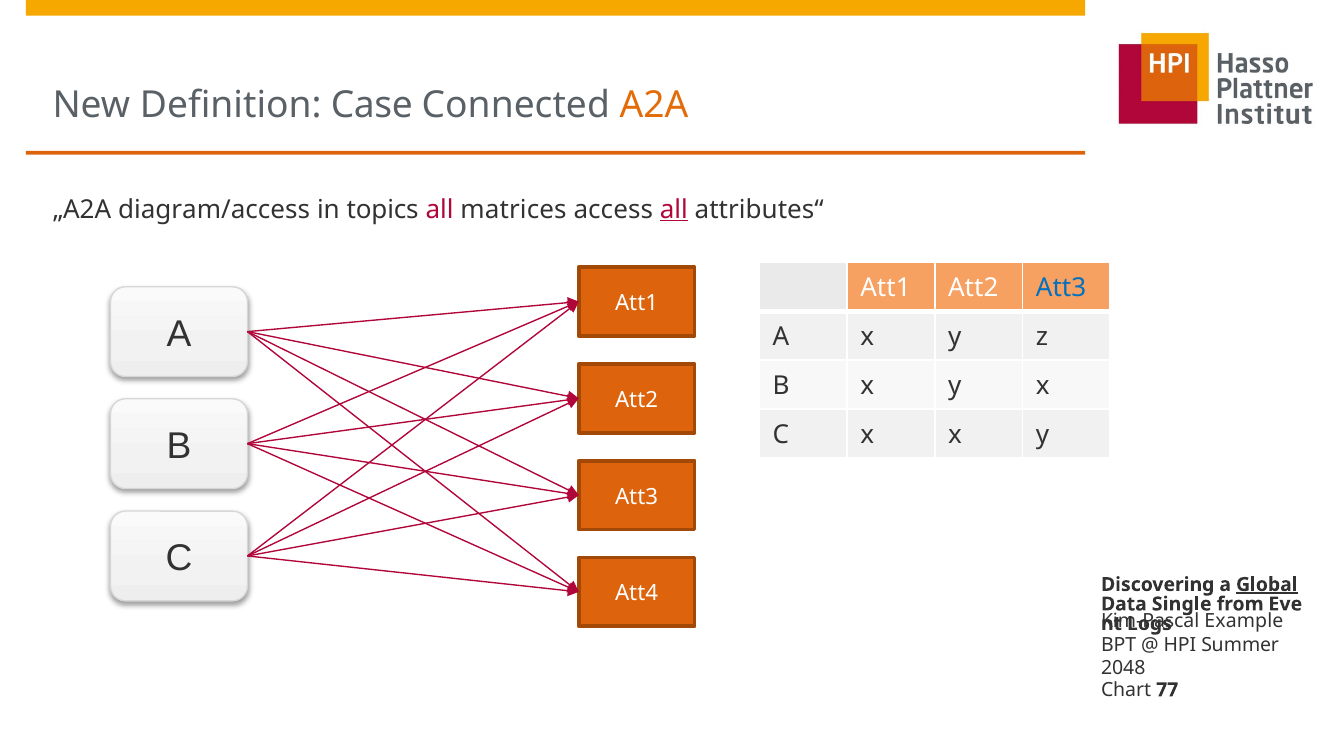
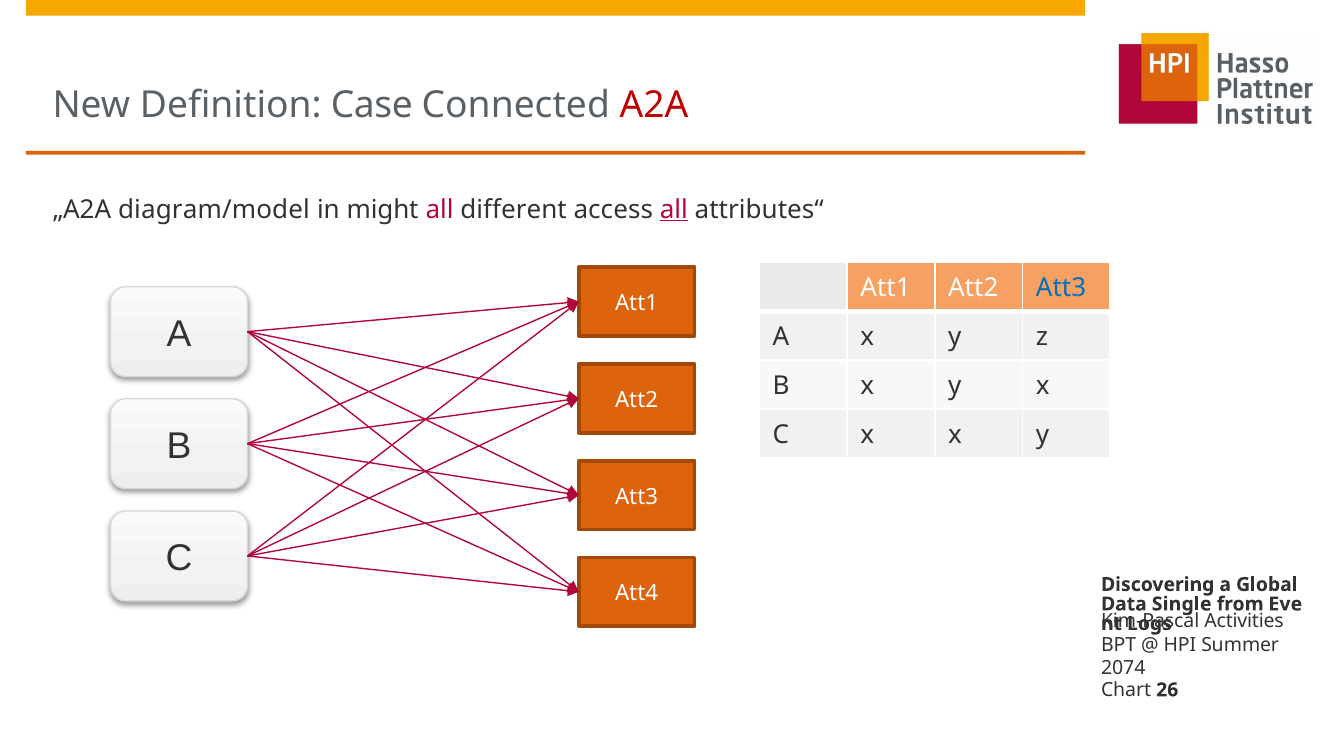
A2A colour: orange -> red
diagram/access: diagram/access -> diagram/model
topics: topics -> might
matrices: matrices -> different
Global underline: present -> none
Example: Example -> Activities
2048: 2048 -> 2074
77: 77 -> 26
